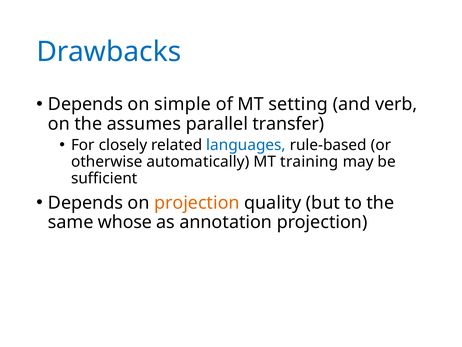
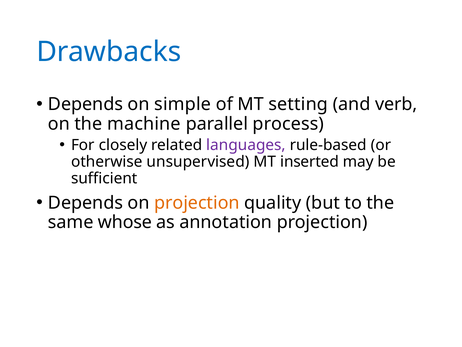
assumes: assumes -> machine
transfer: transfer -> process
languages colour: blue -> purple
automatically: automatically -> unsupervised
training: training -> inserted
